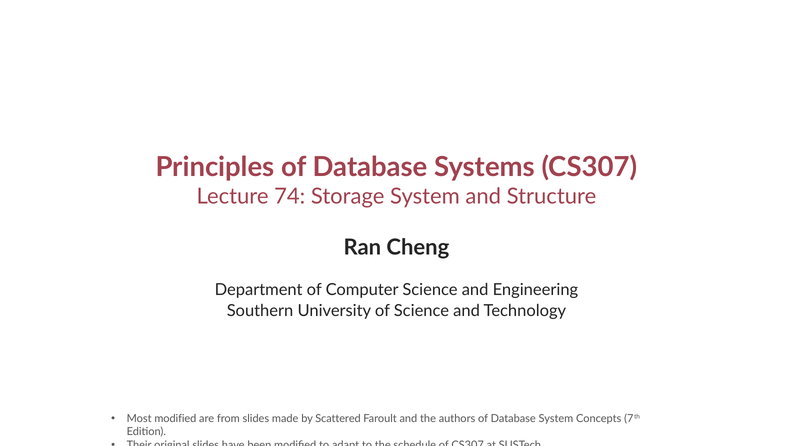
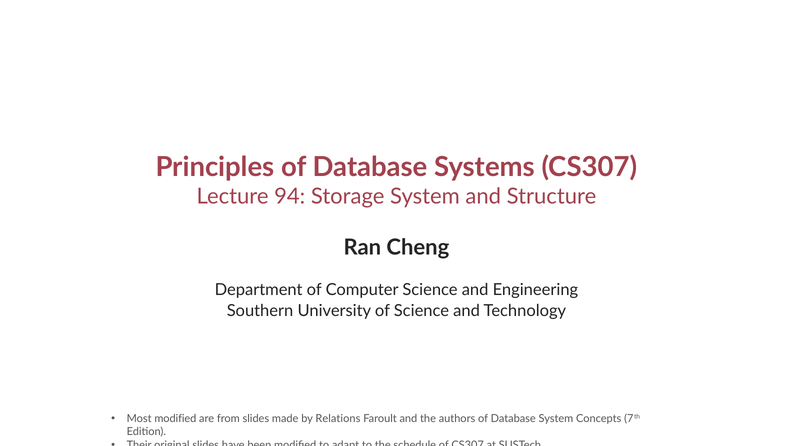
74: 74 -> 94
Scattered: Scattered -> Relations
